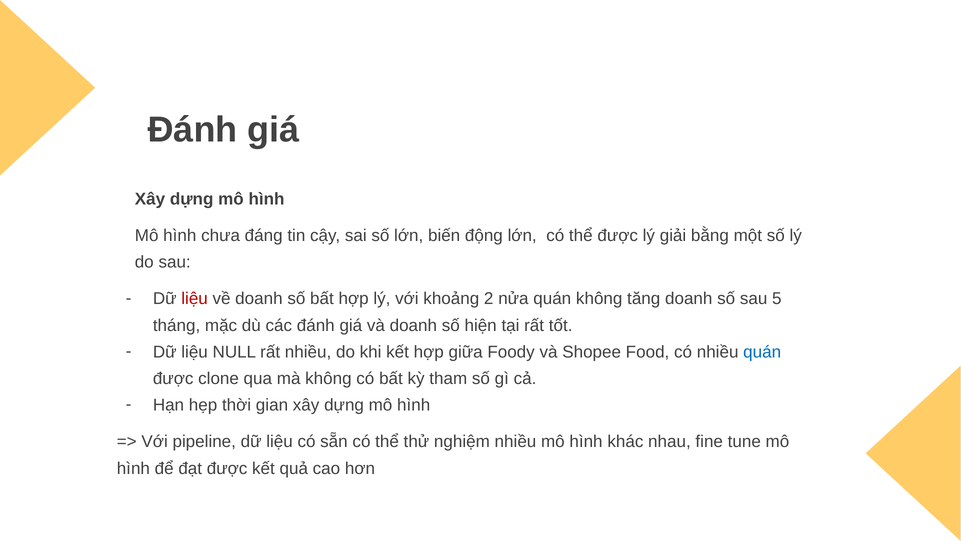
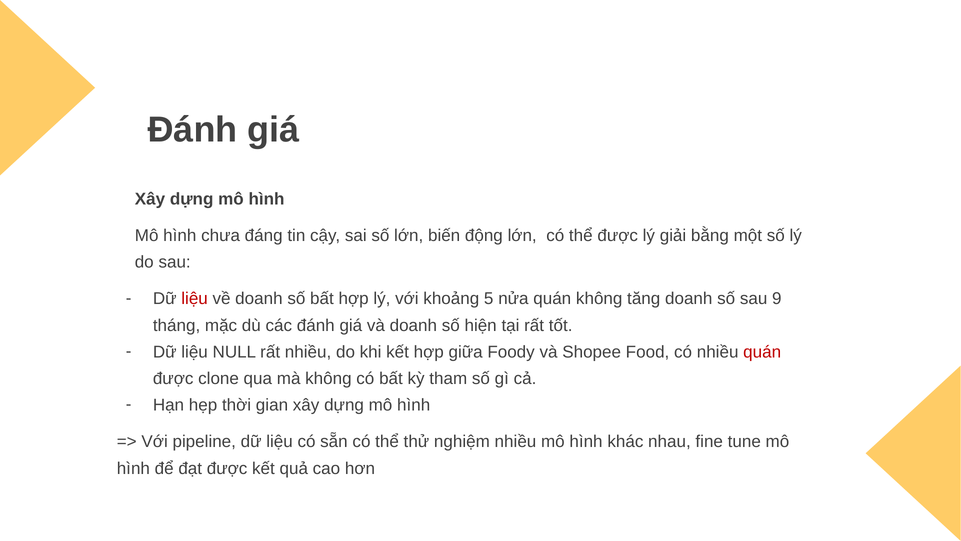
2: 2 -> 5
5: 5 -> 9
quán at (762, 352) colour: blue -> red
